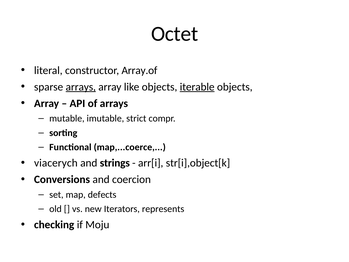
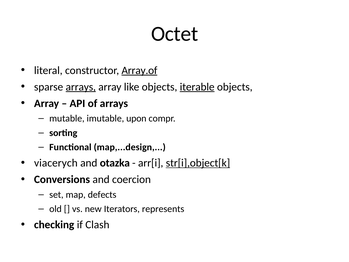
Array.of underline: none -> present
strict: strict -> upon
map,...coerce: map,...coerce -> map,...design
strings: strings -> otazka
str[i],object[k underline: none -> present
Moju: Moju -> Clash
